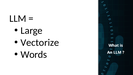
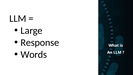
Vectorize: Vectorize -> Response
